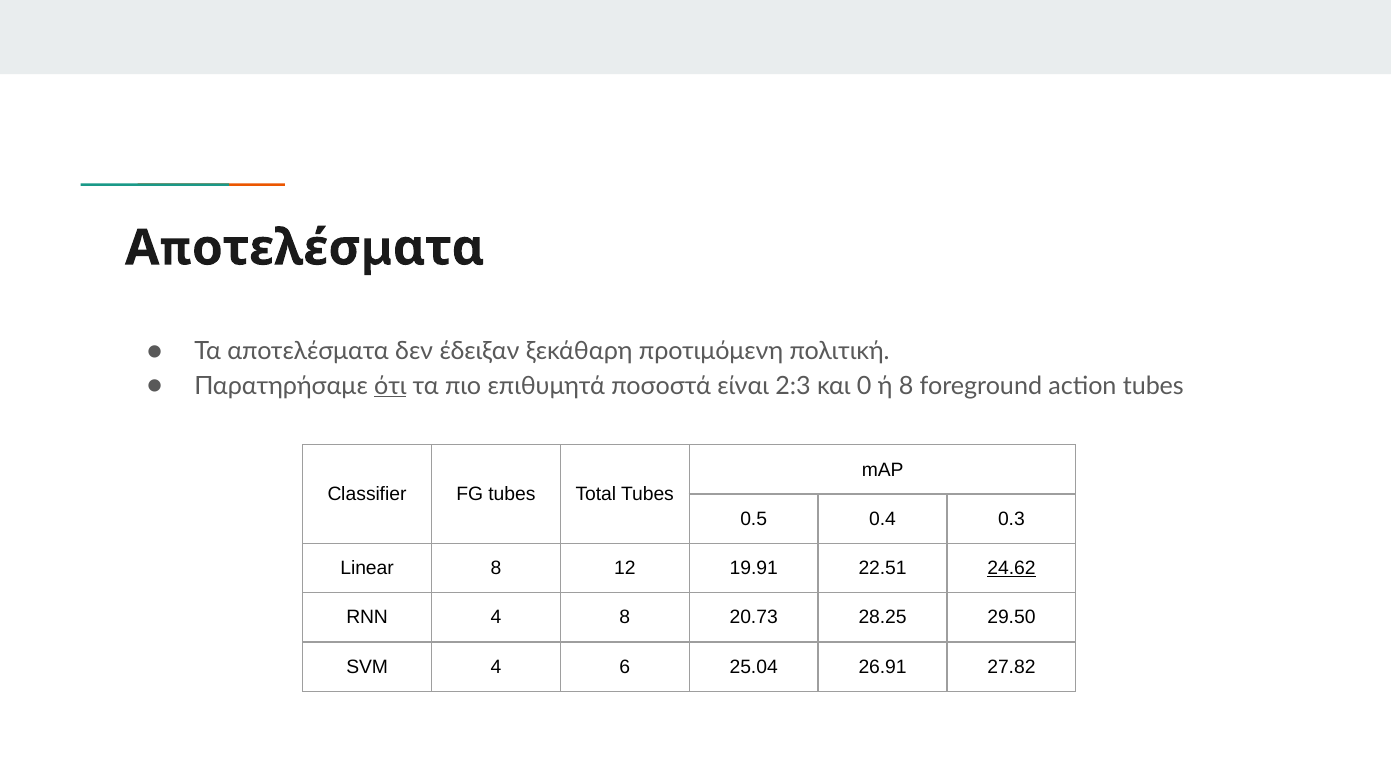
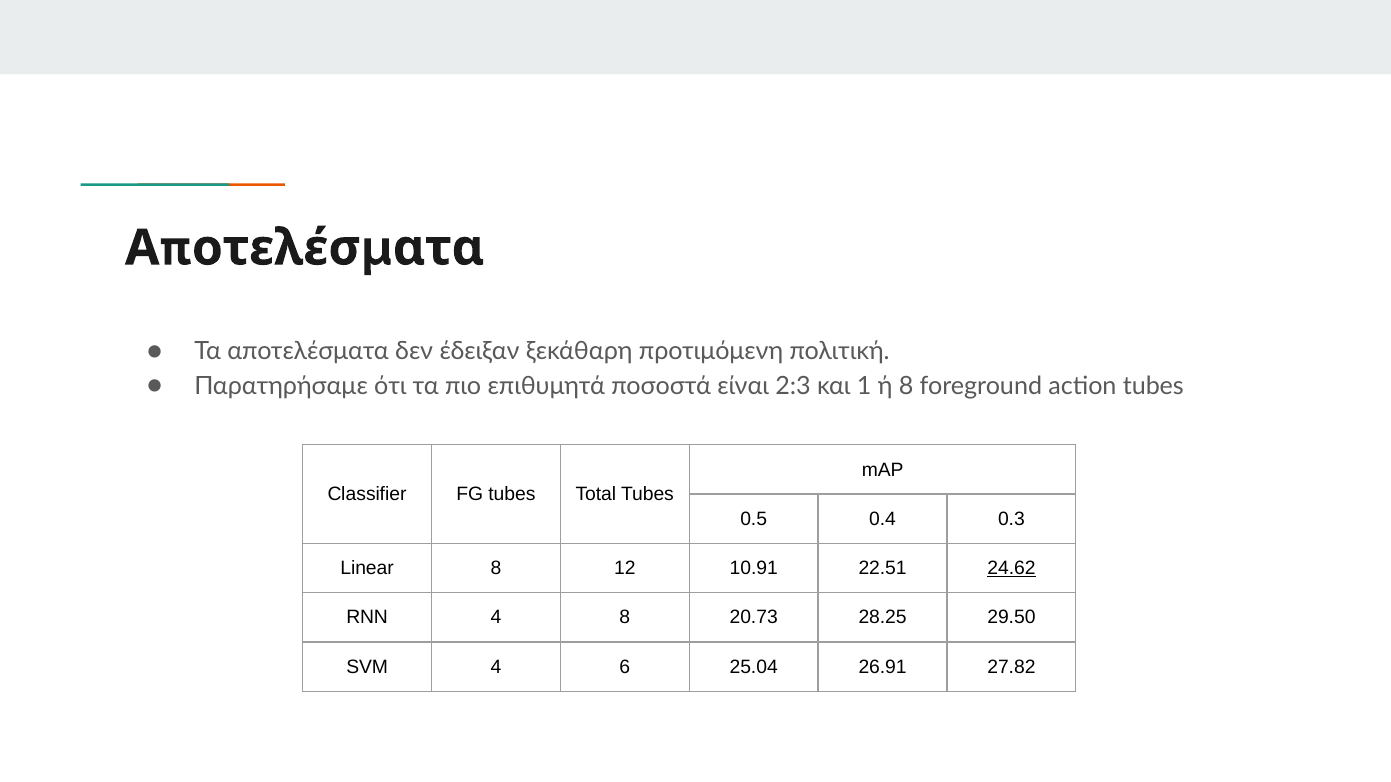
ότι underline: present -> none
0: 0 -> 1
19.91: 19.91 -> 10.91
